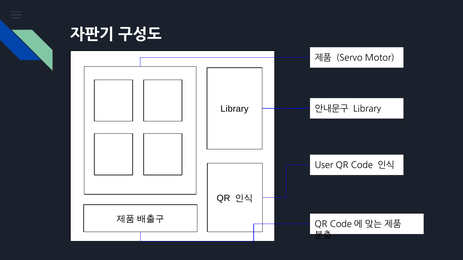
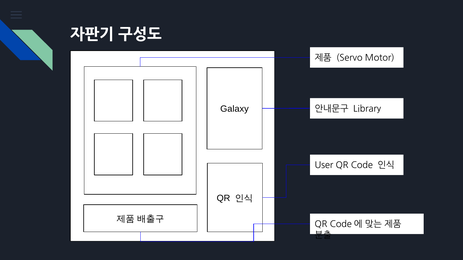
Library at (235, 109): Library -> Galaxy
